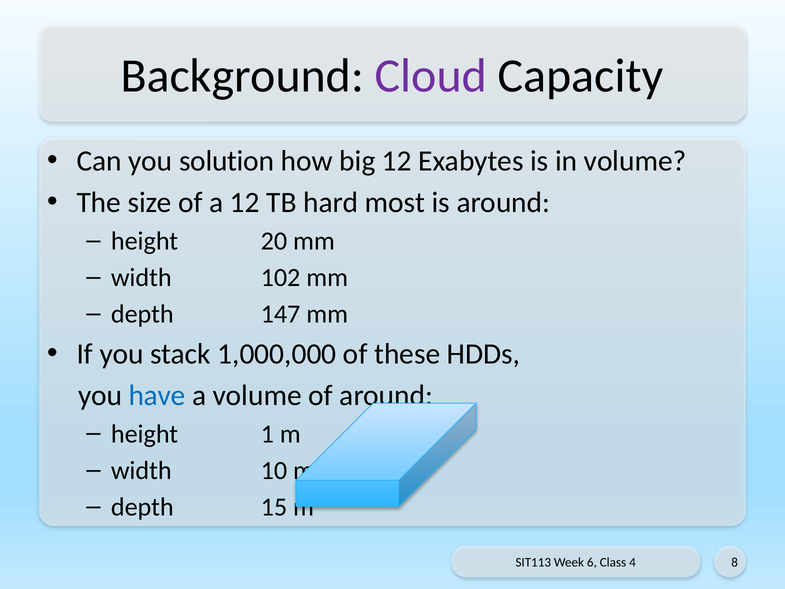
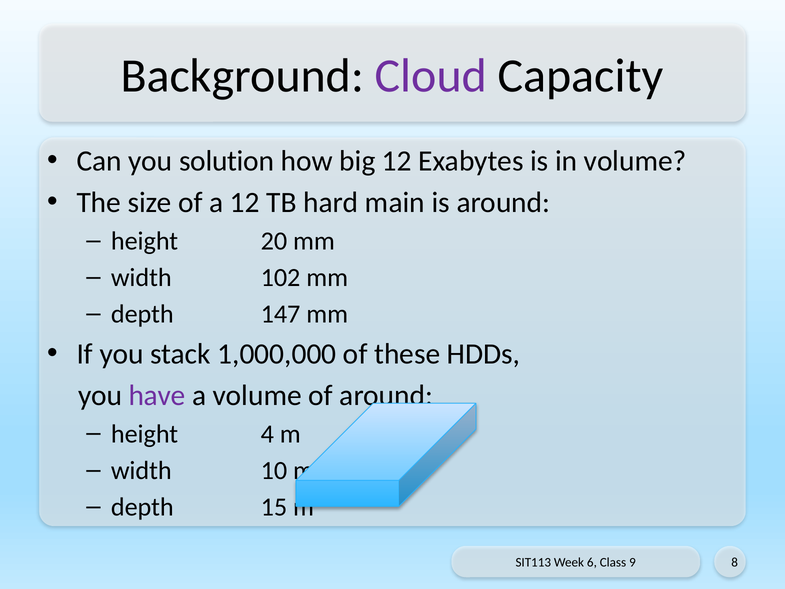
most: most -> main
have colour: blue -> purple
1: 1 -> 4
4: 4 -> 9
